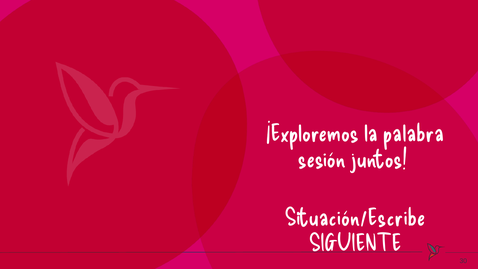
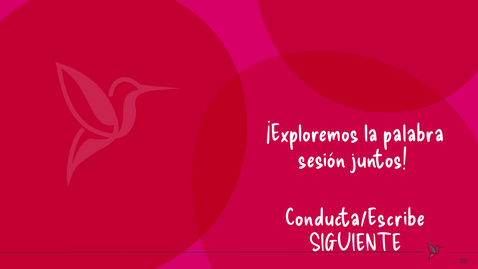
Situación/Escribe: Situación/Escribe -> Conducta/Escribe
